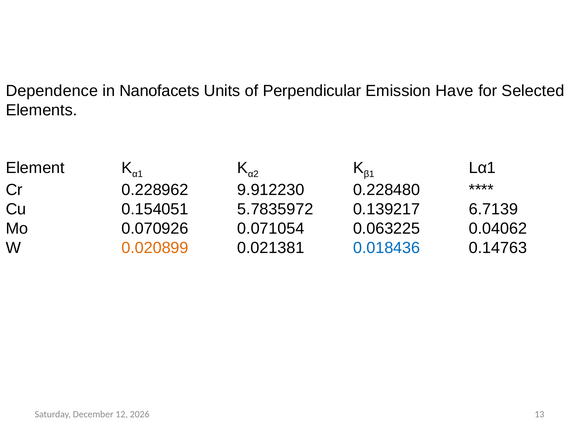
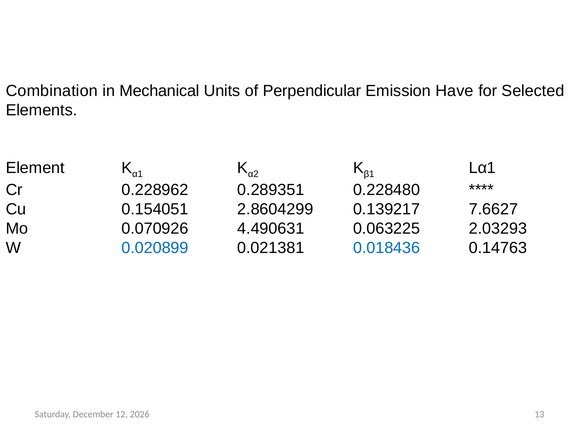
Dependence: Dependence -> Combination
Nanofacets: Nanofacets -> Mechanical
9.912230: 9.912230 -> 0.289351
5.7835972: 5.7835972 -> 2.8604299
6.7139: 6.7139 -> 7.6627
0.071054: 0.071054 -> 4.490631
0.04062: 0.04062 -> 2.03293
0.020899 colour: orange -> blue
